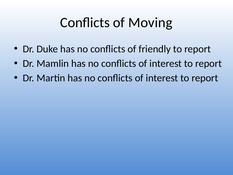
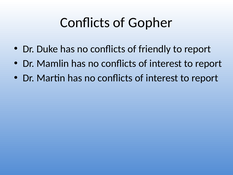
Moving: Moving -> Gopher
